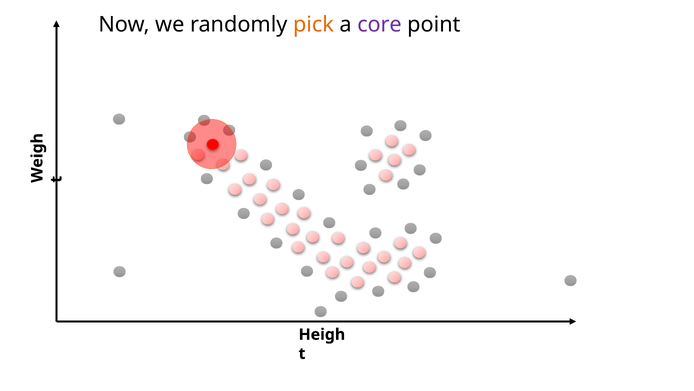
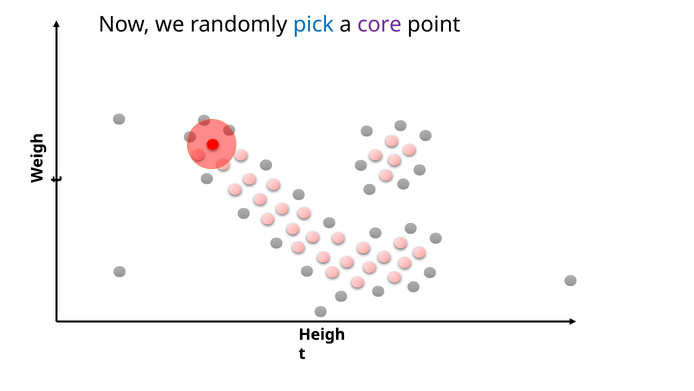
pick colour: orange -> blue
